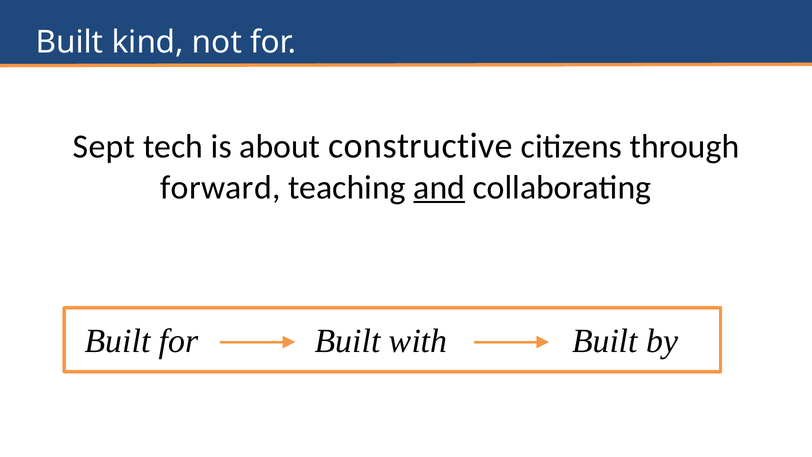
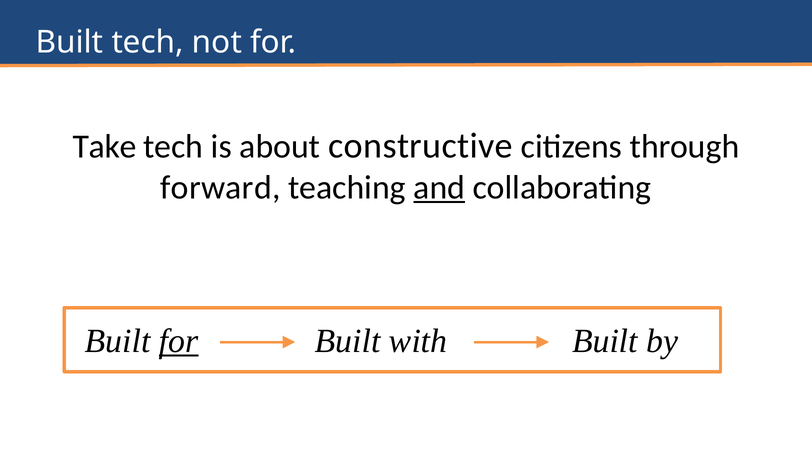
Built kind: kind -> tech
Sept: Sept -> Take
for at (179, 341) underline: none -> present
